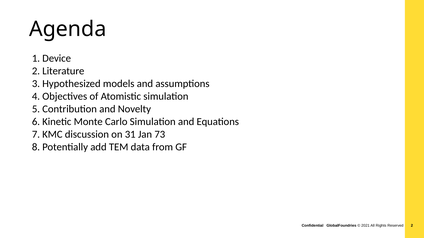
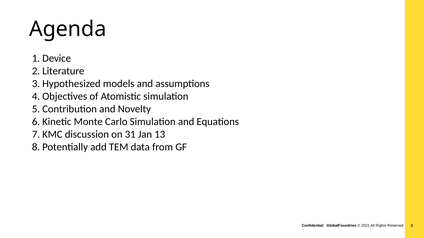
73: 73 -> 13
